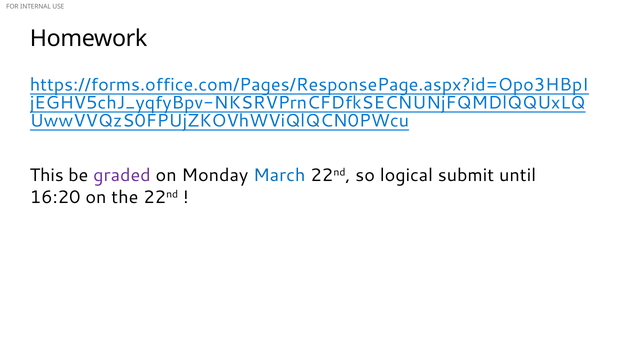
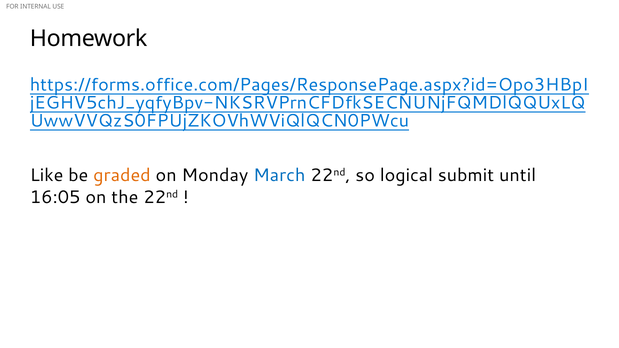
This: This -> Like
graded colour: purple -> orange
16:20: 16:20 -> 16:05
